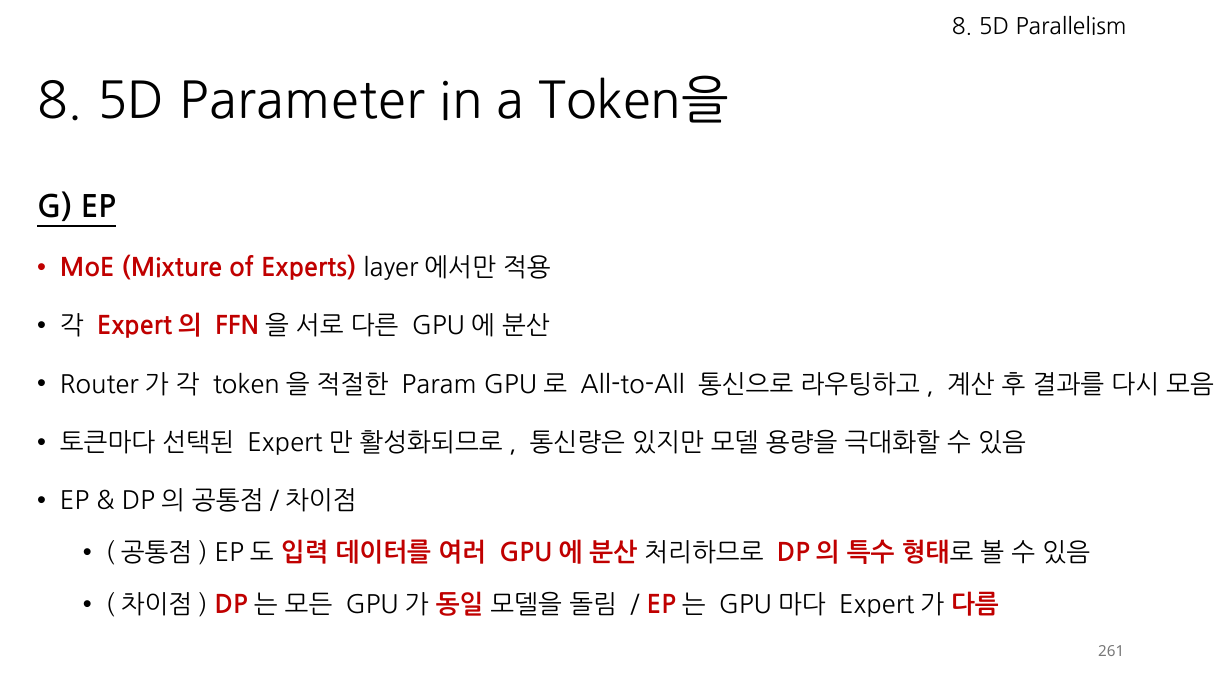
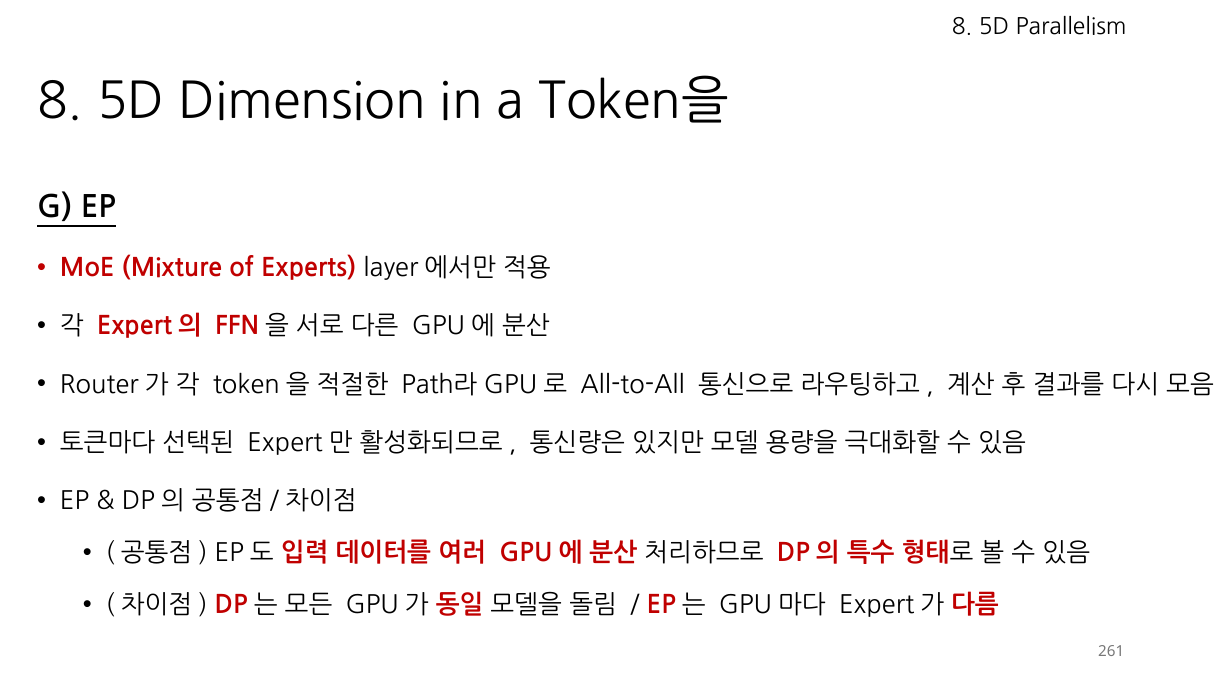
Parameter: Parameter -> Dimension
Param: Param -> Path라
